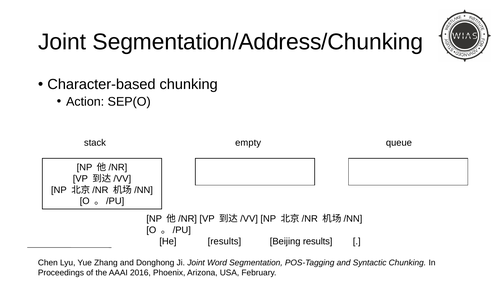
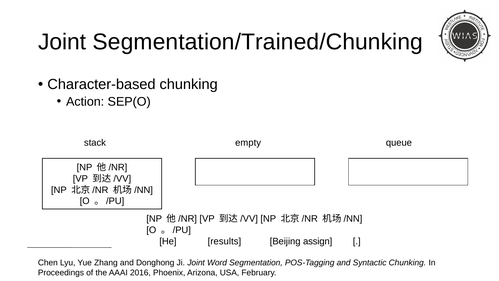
Segmentation/Address/Chunking: Segmentation/Address/Chunking -> Segmentation/Trained/Chunking
Beijing results: results -> assign
